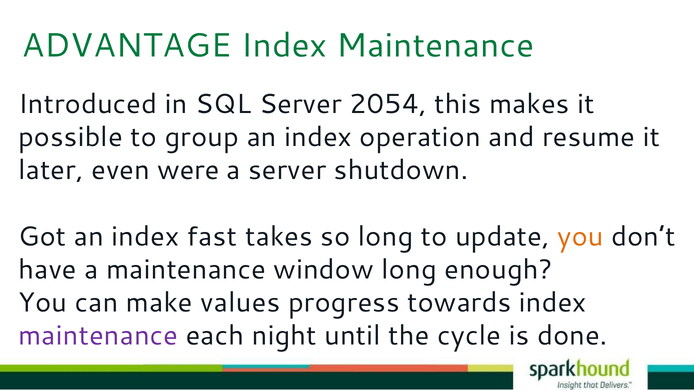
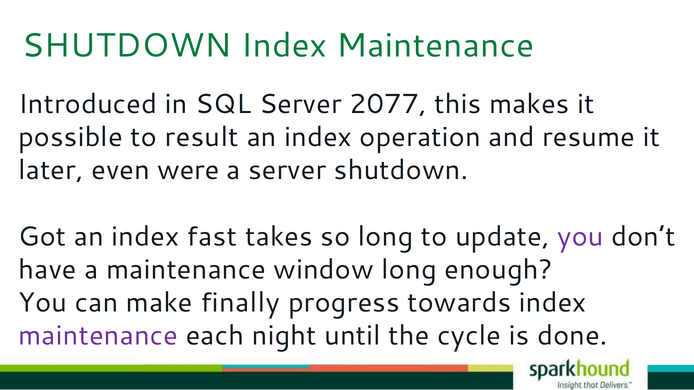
ADVANTAGE at (127, 46): ADVANTAGE -> SHUTDOWN
2054: 2054 -> 2077
group: group -> result
you at (580, 237) colour: orange -> purple
values: values -> finally
